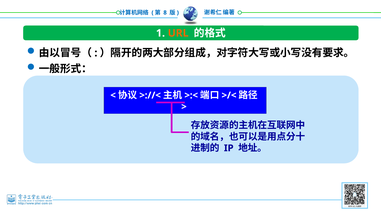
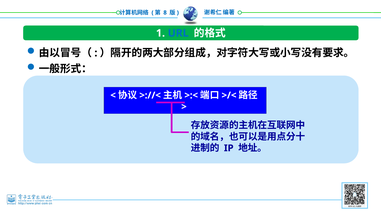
URL colour: orange -> blue
